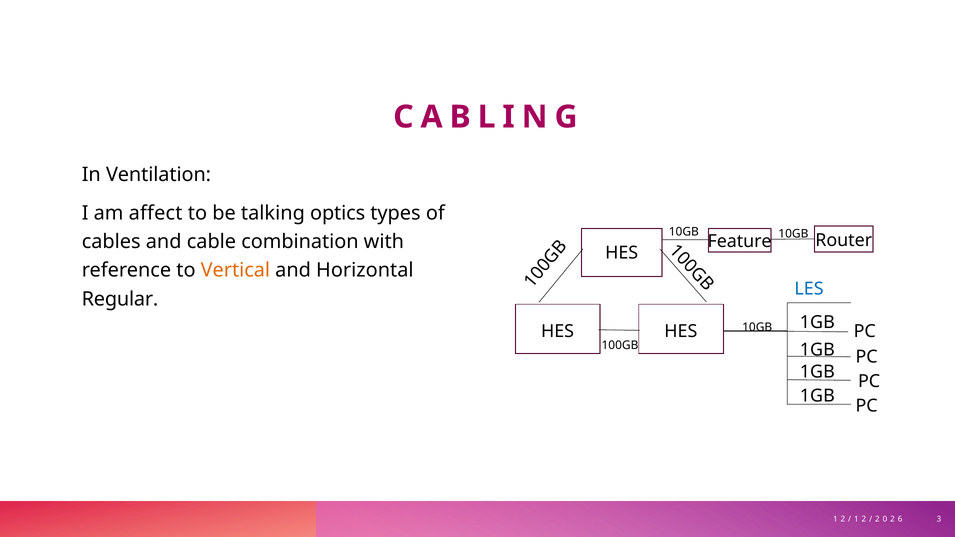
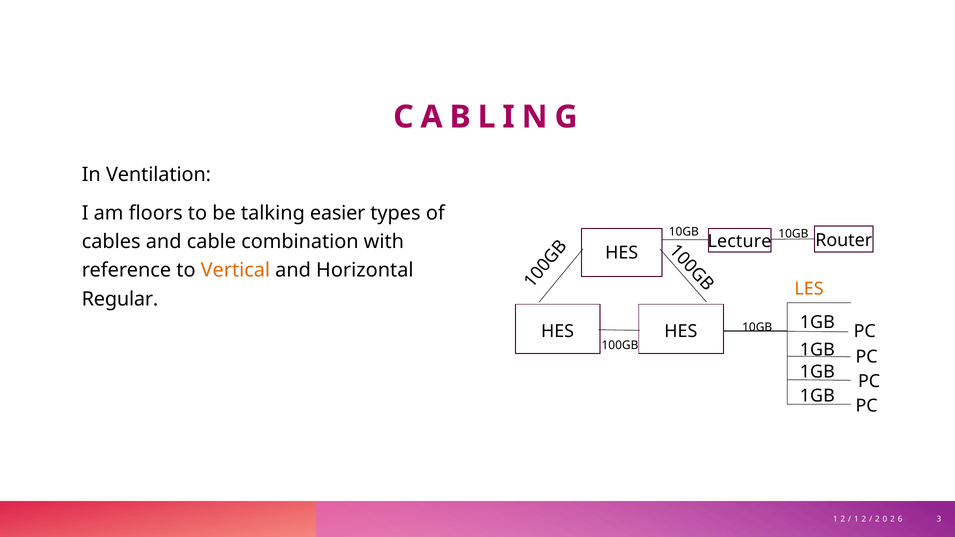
affect: affect -> floors
optics: optics -> easier
Feature: Feature -> Lecture
LES colour: blue -> orange
